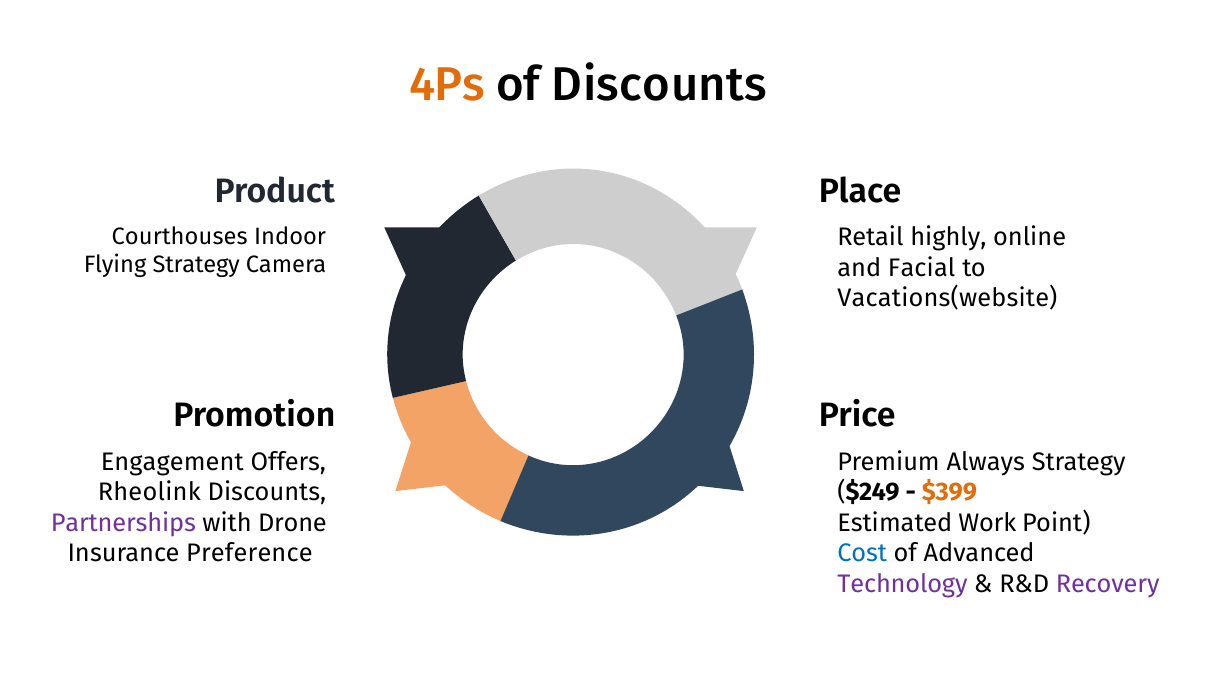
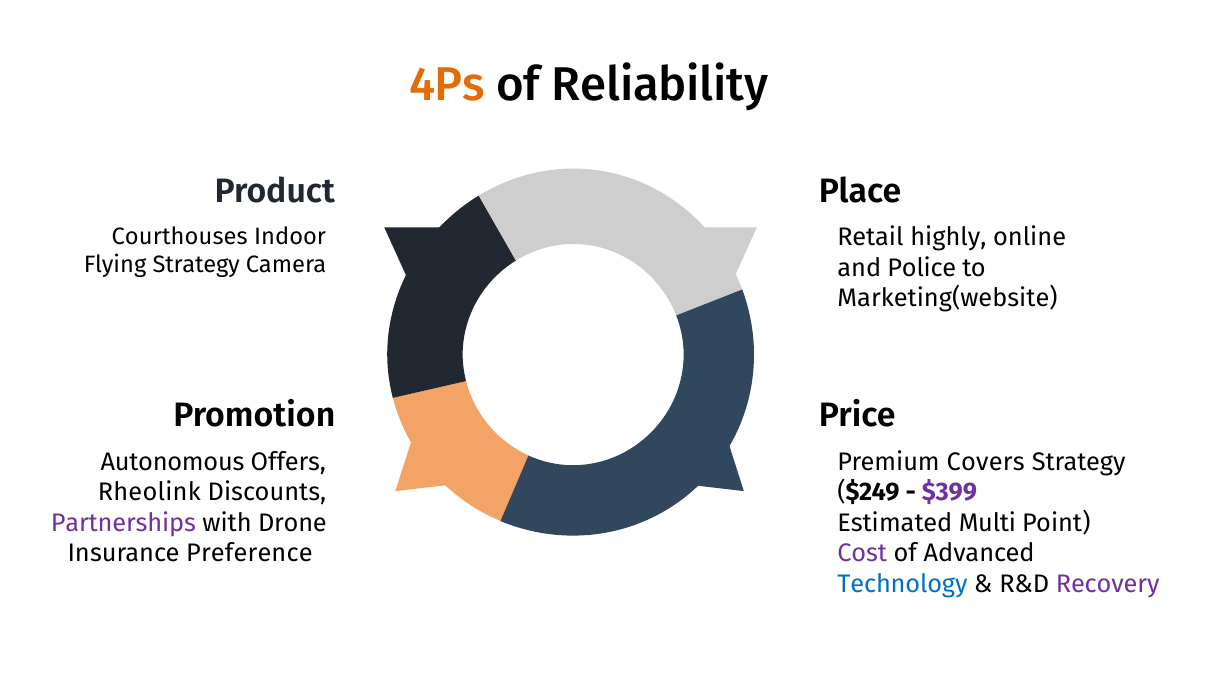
of Discounts: Discounts -> Reliability
Facial: Facial -> Police
Vacations(website: Vacations(website -> Marketing(website
Engagement: Engagement -> Autonomous
Always: Always -> Covers
$399 colour: orange -> purple
Work: Work -> Multi
Cost colour: blue -> purple
Technology colour: purple -> blue
